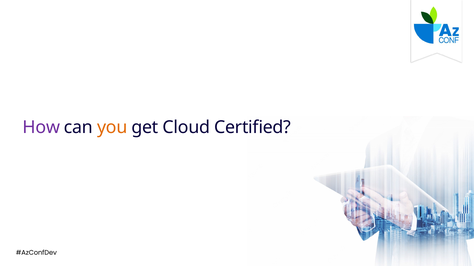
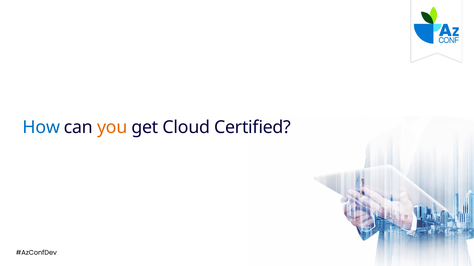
How colour: purple -> blue
